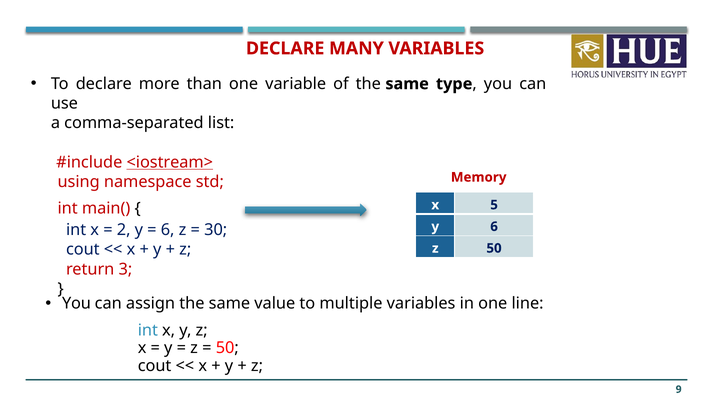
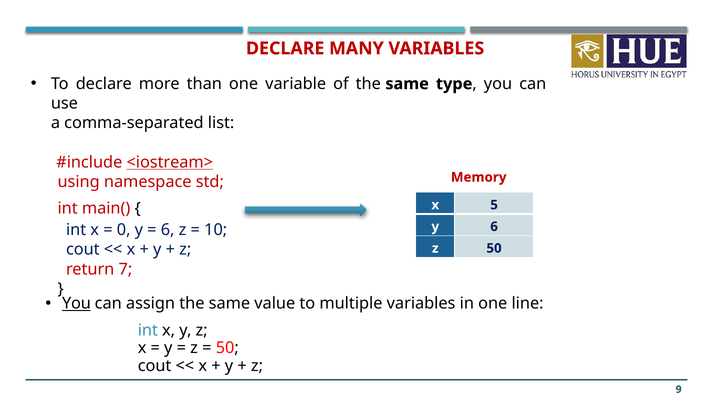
2: 2 -> 0
30: 30 -> 10
3: 3 -> 7
You at (76, 303) underline: none -> present
